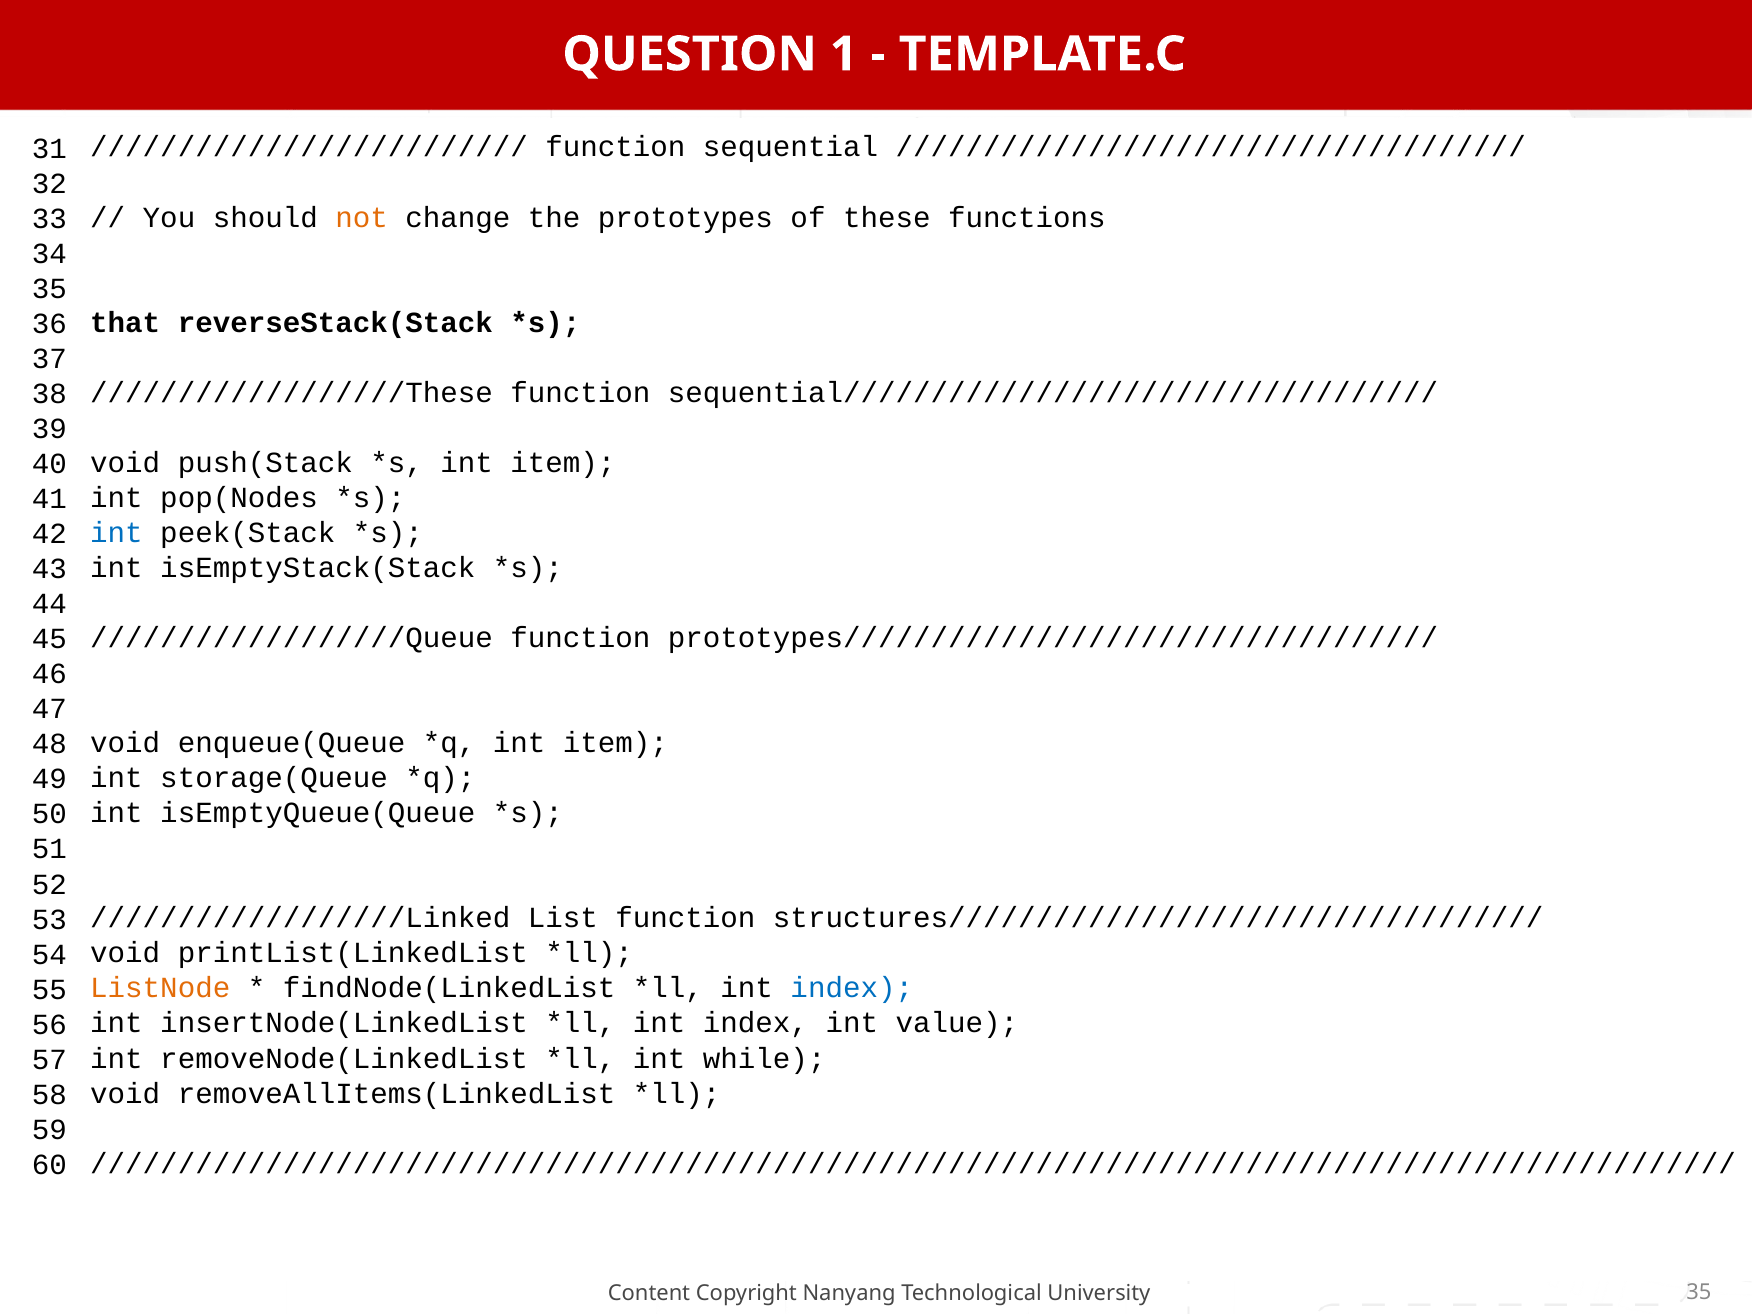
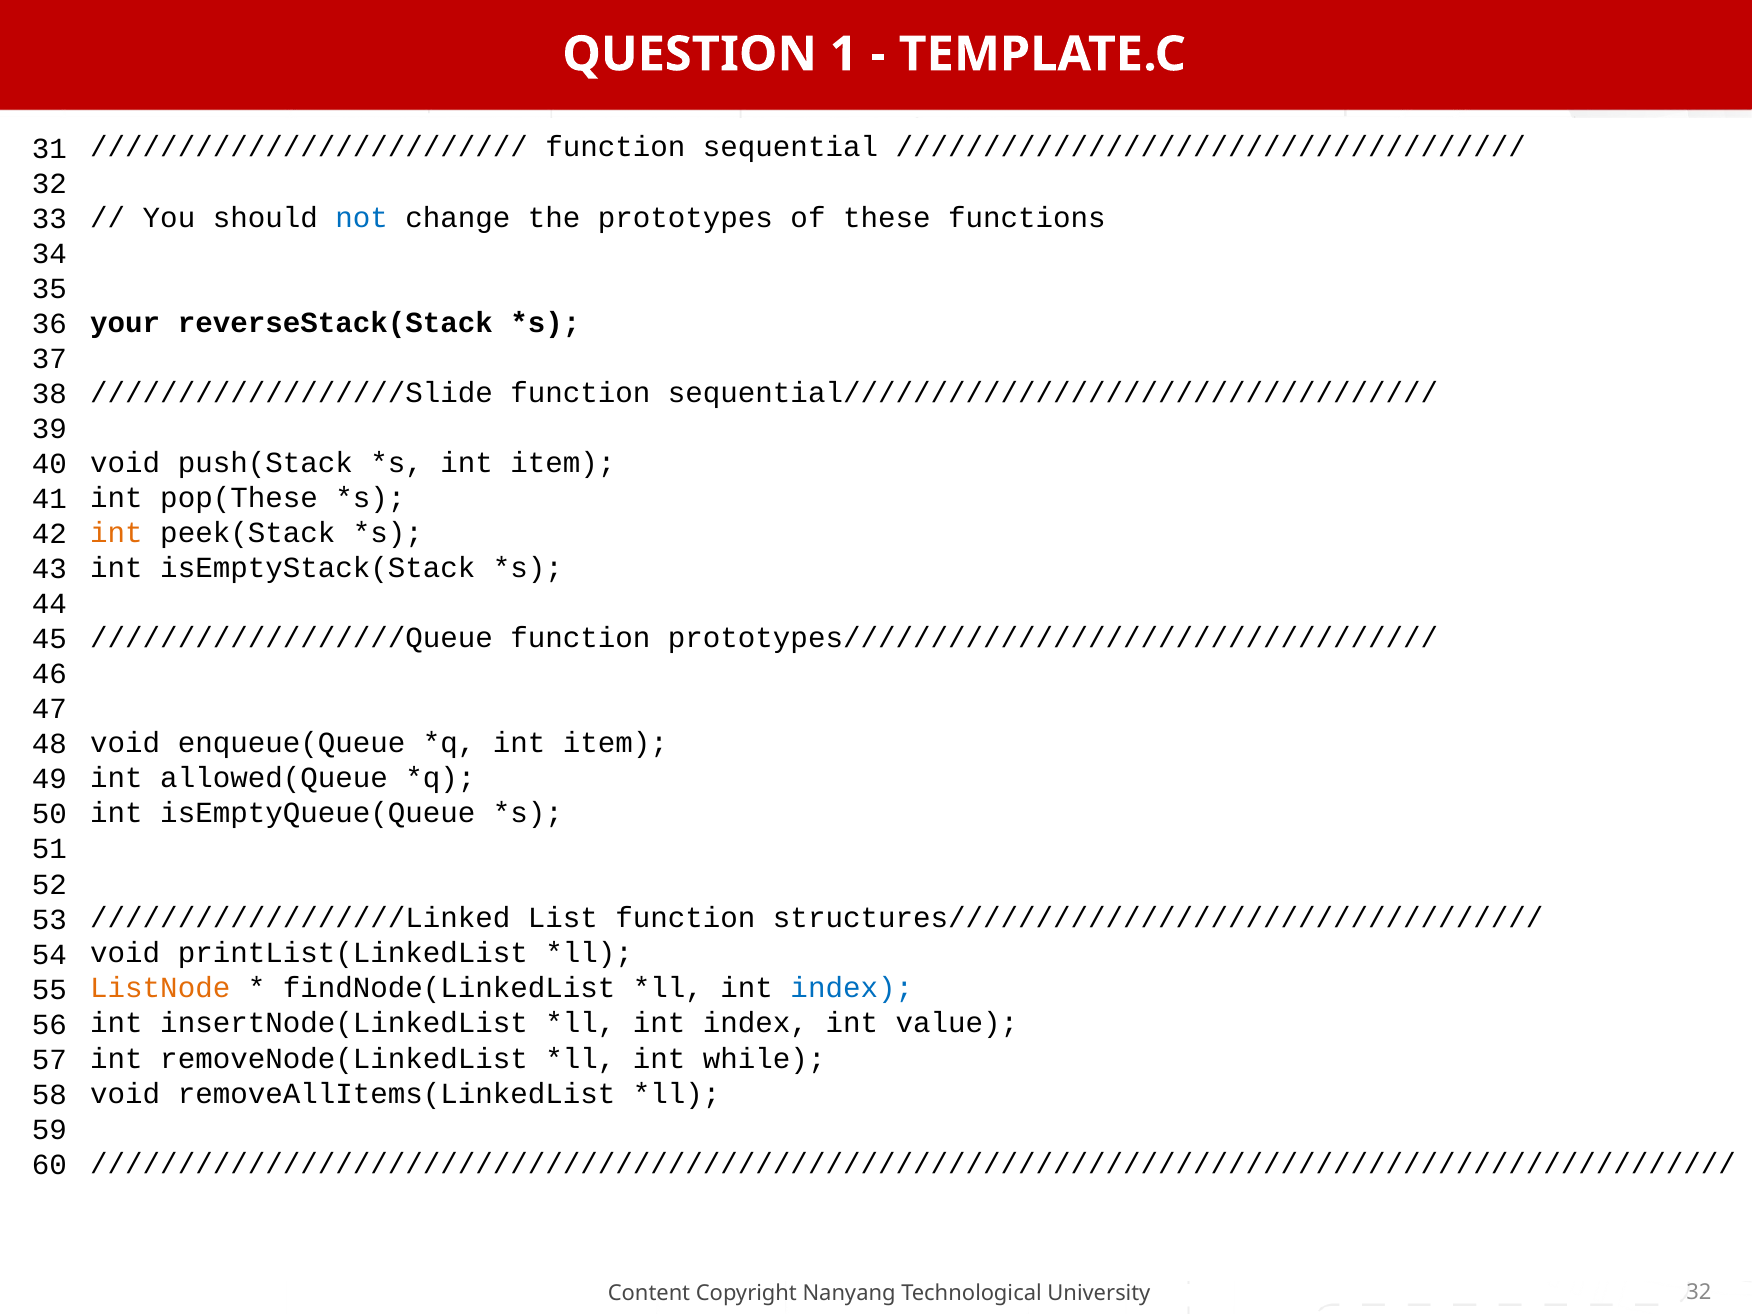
not colour: orange -> blue
that: that -> your
//////////////////These: //////////////////These -> //////////////////Slide
pop(Nodes: pop(Nodes -> pop(These
int at (116, 533) colour: blue -> orange
storage(Queue: storage(Queue -> allowed(Queue
35 at (1699, 1292): 35 -> 32
